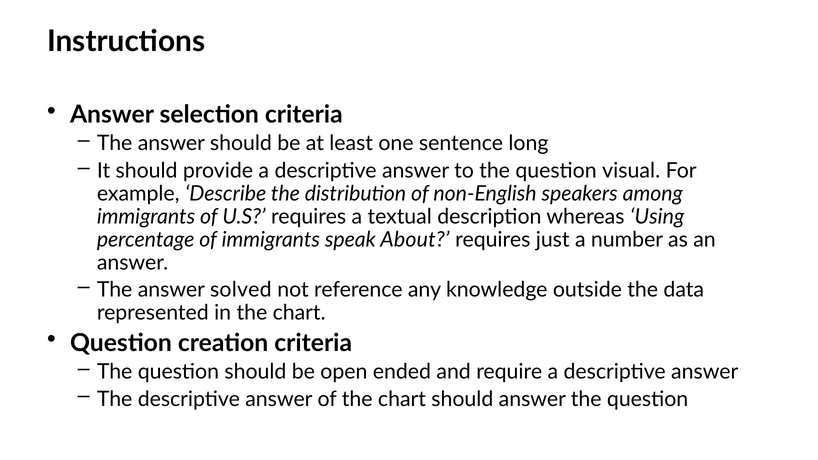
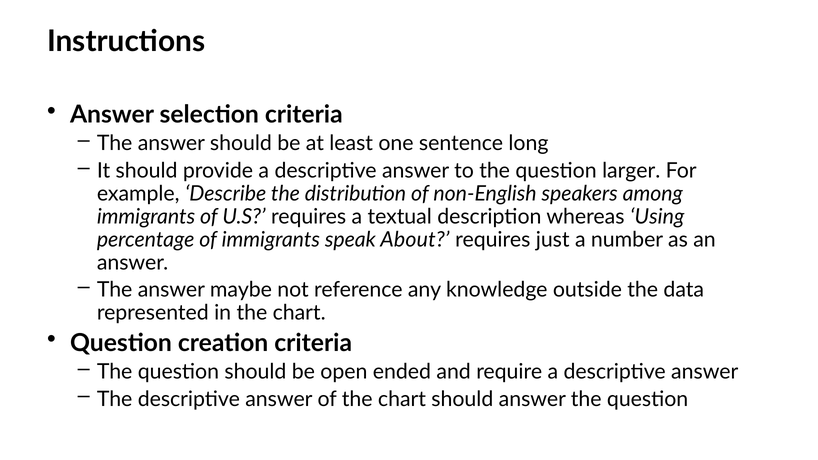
visual: visual -> larger
solved: solved -> maybe
